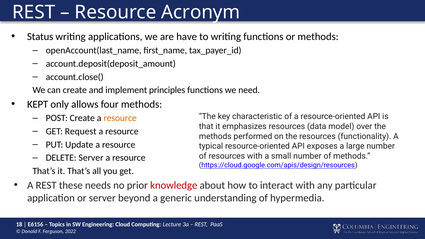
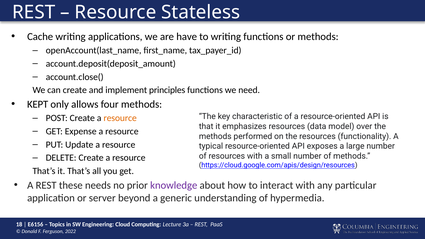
Acronym: Acronym -> Stateless
Status: Status -> Cache
Request: Request -> Expense
DELETE Server: Server -> Create
knowledge colour: red -> purple
